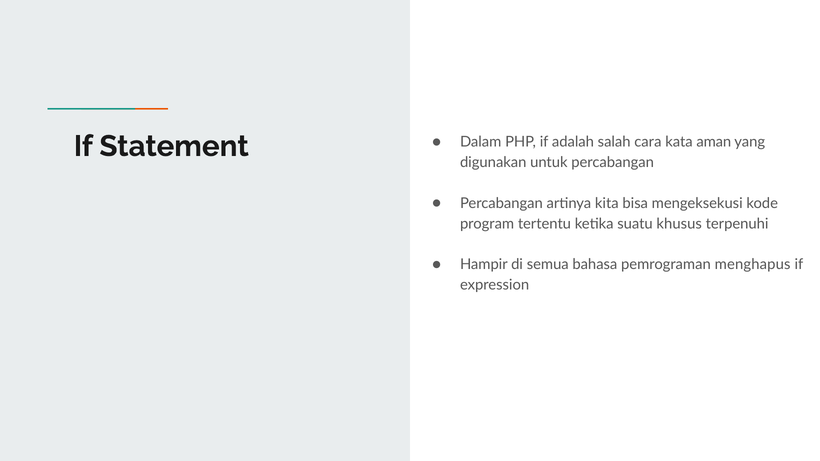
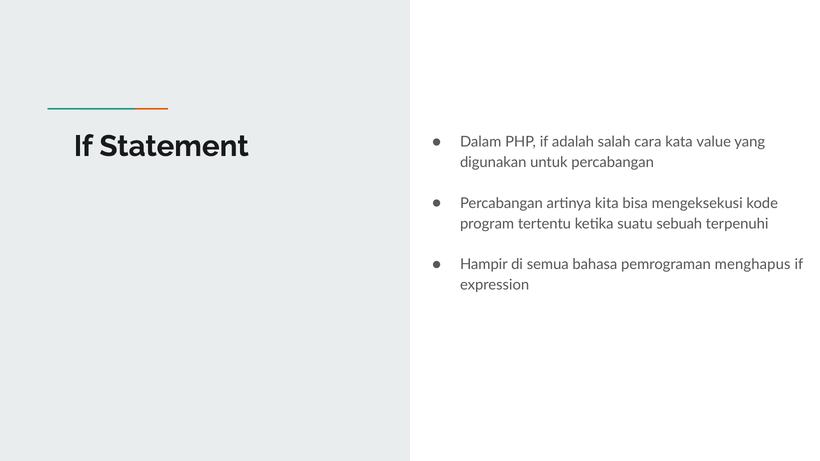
aman: aman -> value
khusus: khusus -> sebuah
